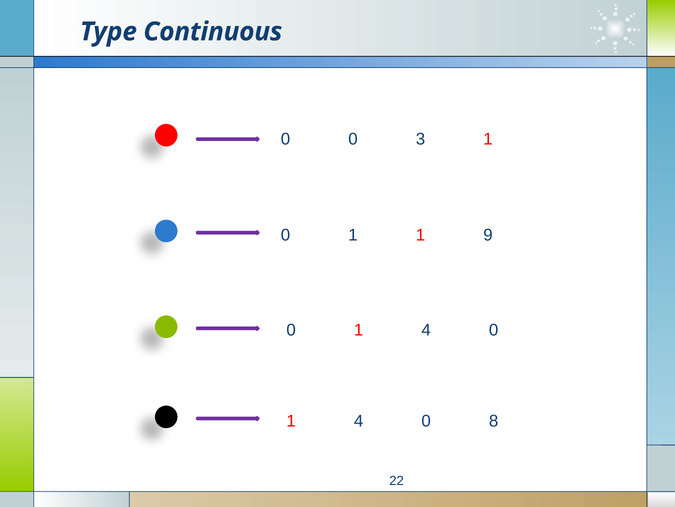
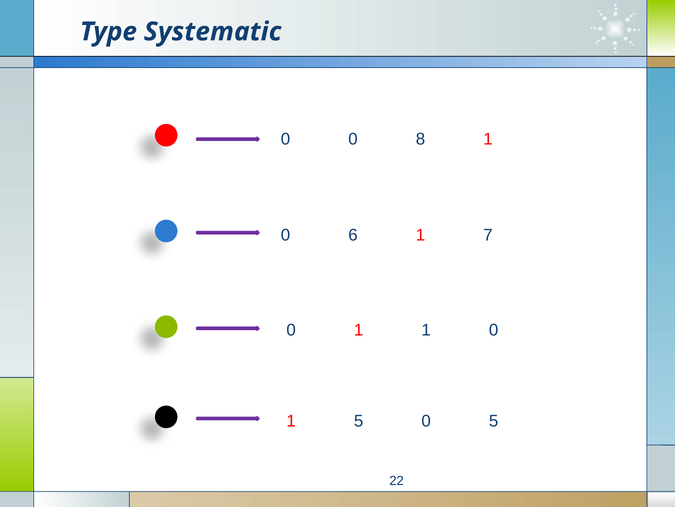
Continuous: Continuous -> Systematic
3: 3 -> 8
1 at (353, 235): 1 -> 6
9: 9 -> 7
4 at (426, 330): 4 -> 1
4 at (359, 420): 4 -> 5
0 8: 8 -> 5
